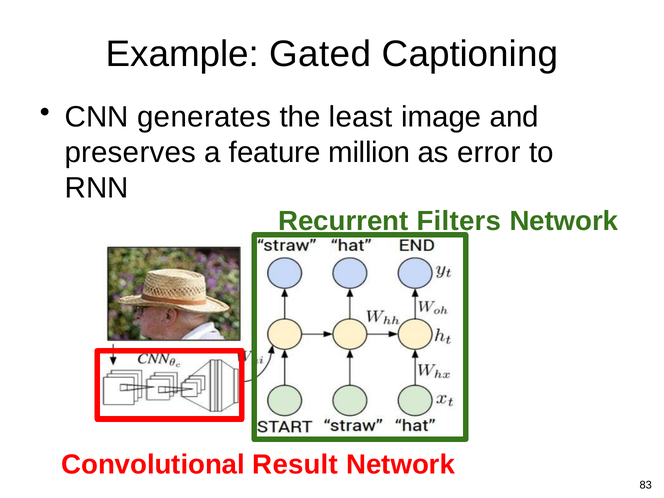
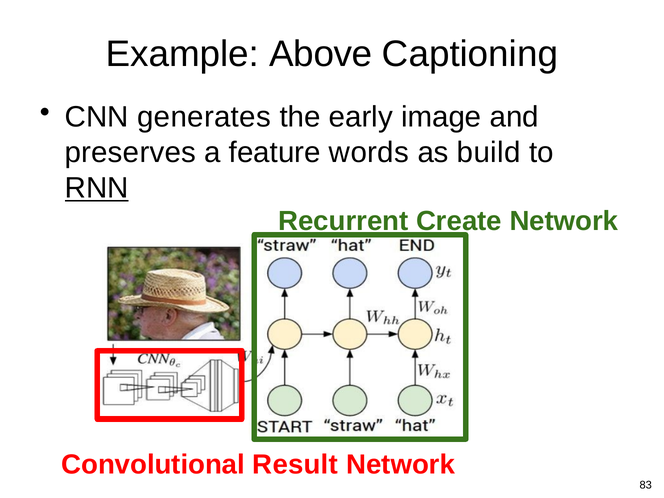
Gated: Gated -> Above
least: least -> early
million: million -> words
error: error -> build
RNN underline: none -> present
Filters: Filters -> Create
